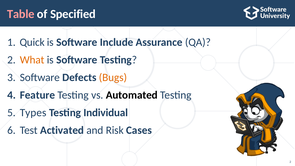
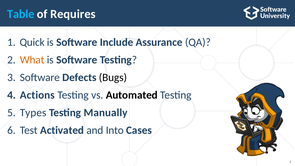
Table colour: pink -> light blue
Specified: Specified -> Requires
Bugs colour: orange -> black
Feature: Feature -> Actions
Individual: Individual -> Manually
Risk: Risk -> Into
